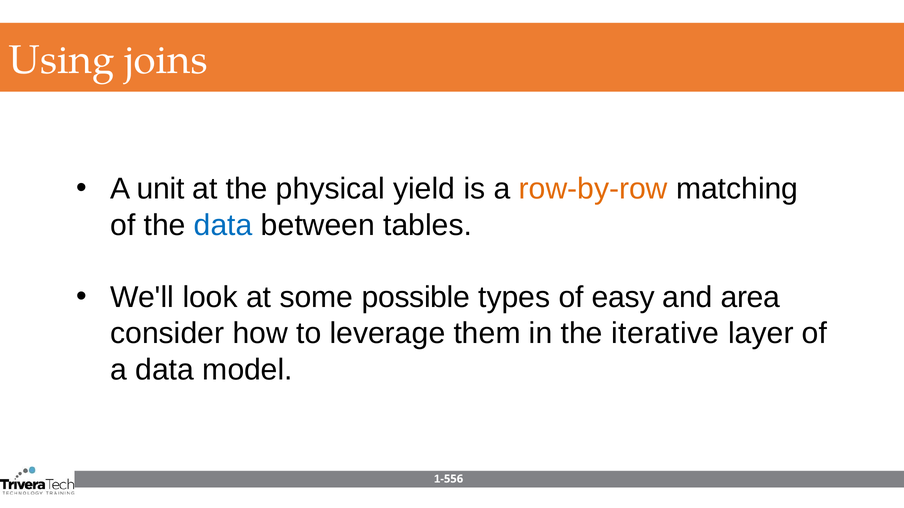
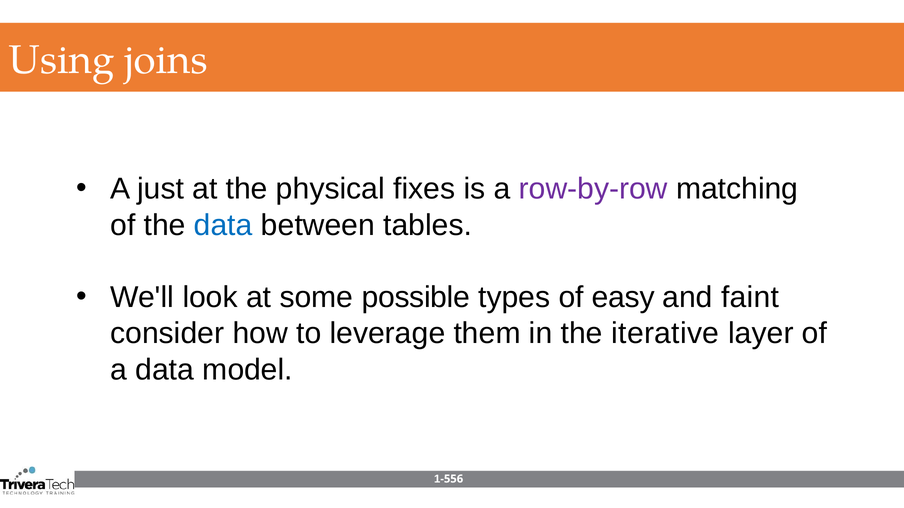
unit: unit -> just
yield: yield -> fixes
row-by-row colour: orange -> purple
area: area -> faint
